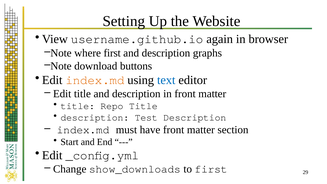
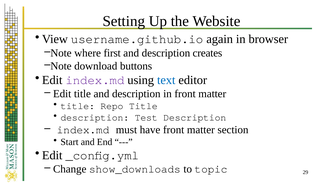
graphs: graphs -> creates
index.md at (95, 80) colour: orange -> purple
to first: first -> topic
